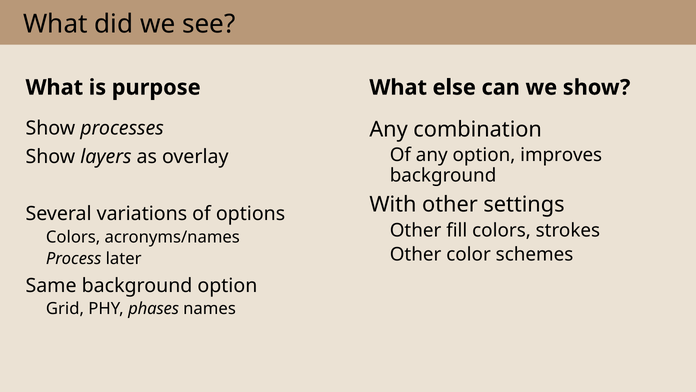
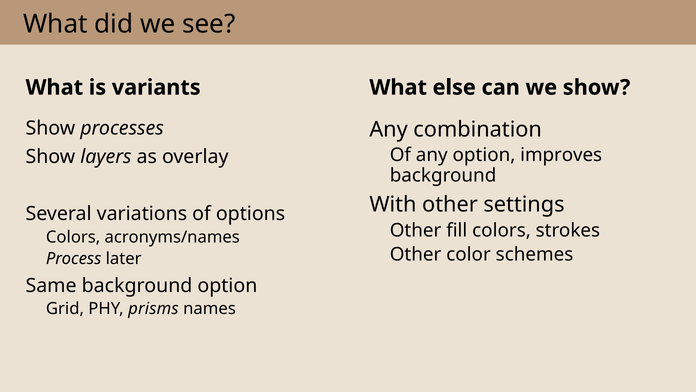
purpose: purpose -> variants
phases: phases -> prisms
